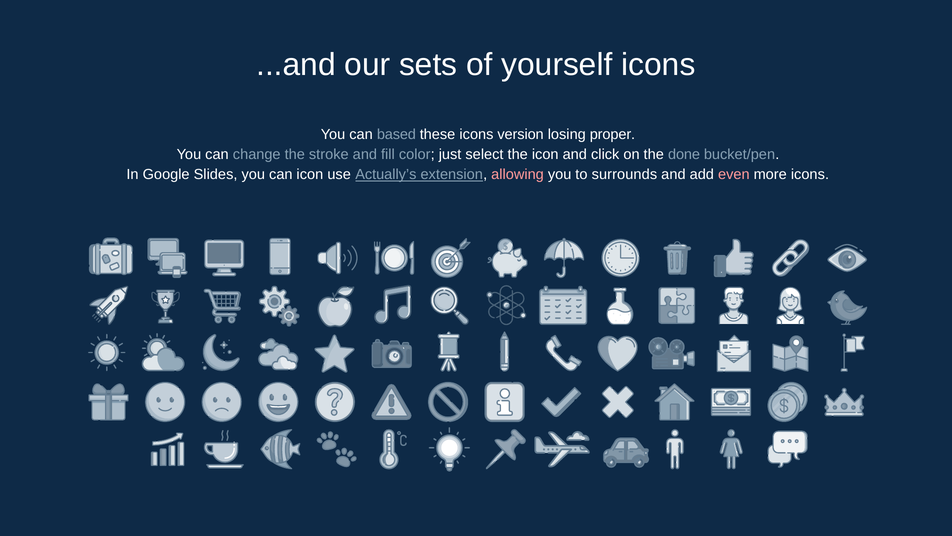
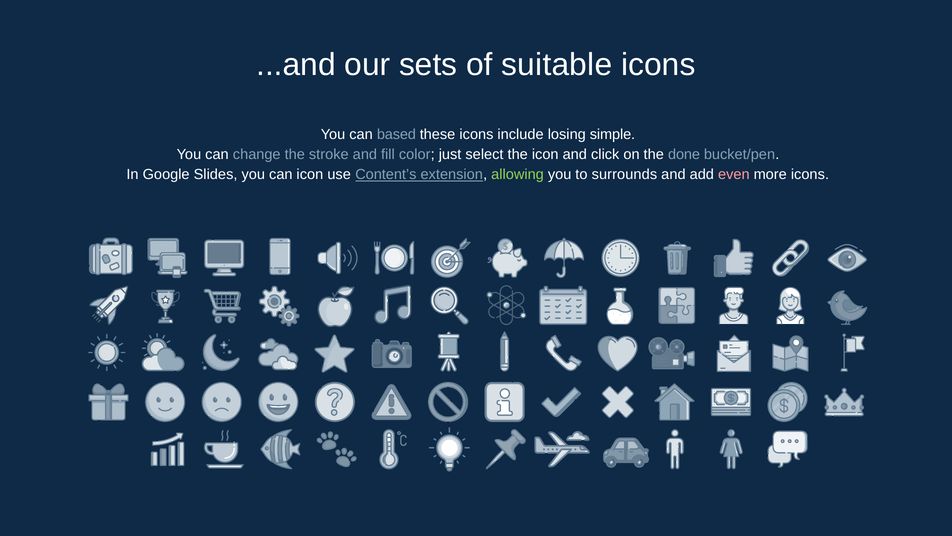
yourself: yourself -> suitable
version: version -> include
proper: proper -> simple
Actually’s: Actually’s -> Content’s
allowing colour: pink -> light green
